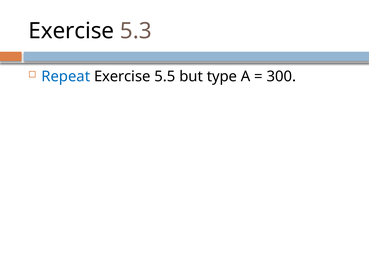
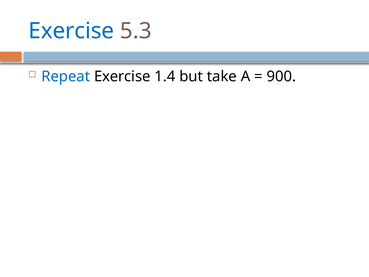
Exercise at (71, 31) colour: black -> blue
5.5: 5.5 -> 1.4
type: type -> take
300: 300 -> 900
